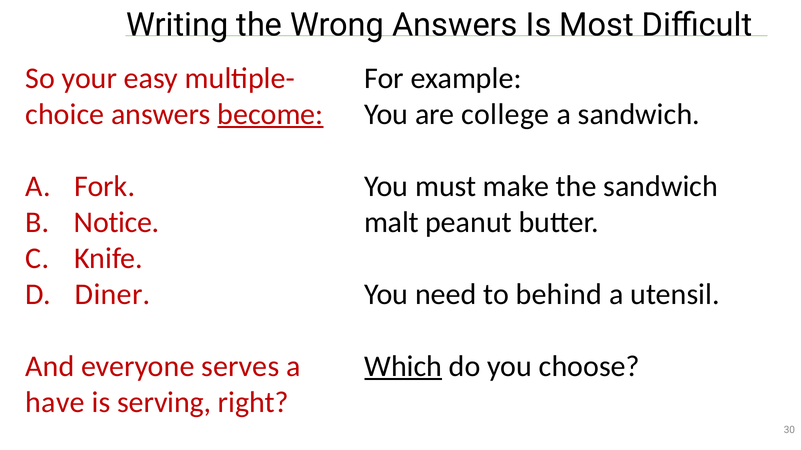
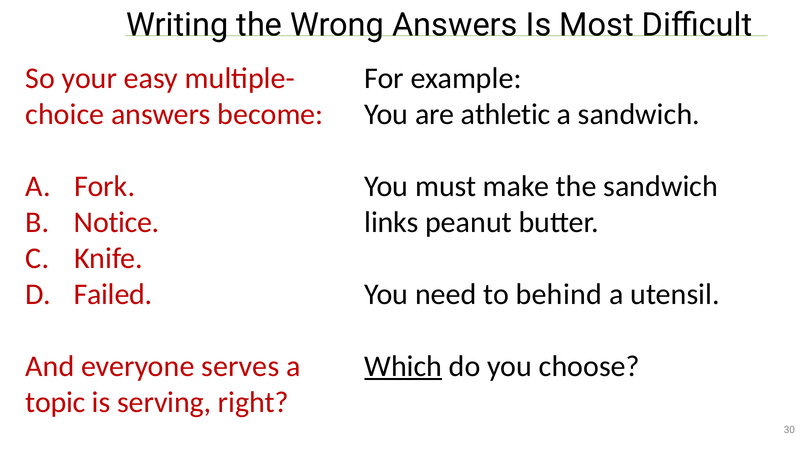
become underline: present -> none
college: college -> athletic
malt: malt -> links
Diner: Diner -> Failed
have: have -> topic
